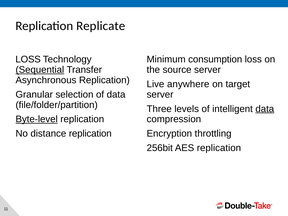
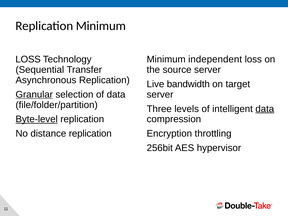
Replicate at (101, 26): Replicate -> Minimum
consumption: consumption -> independent
Sequential underline: present -> none
anywhere: anywhere -> bandwidth
Granular underline: none -> present
AES replication: replication -> hypervisor
